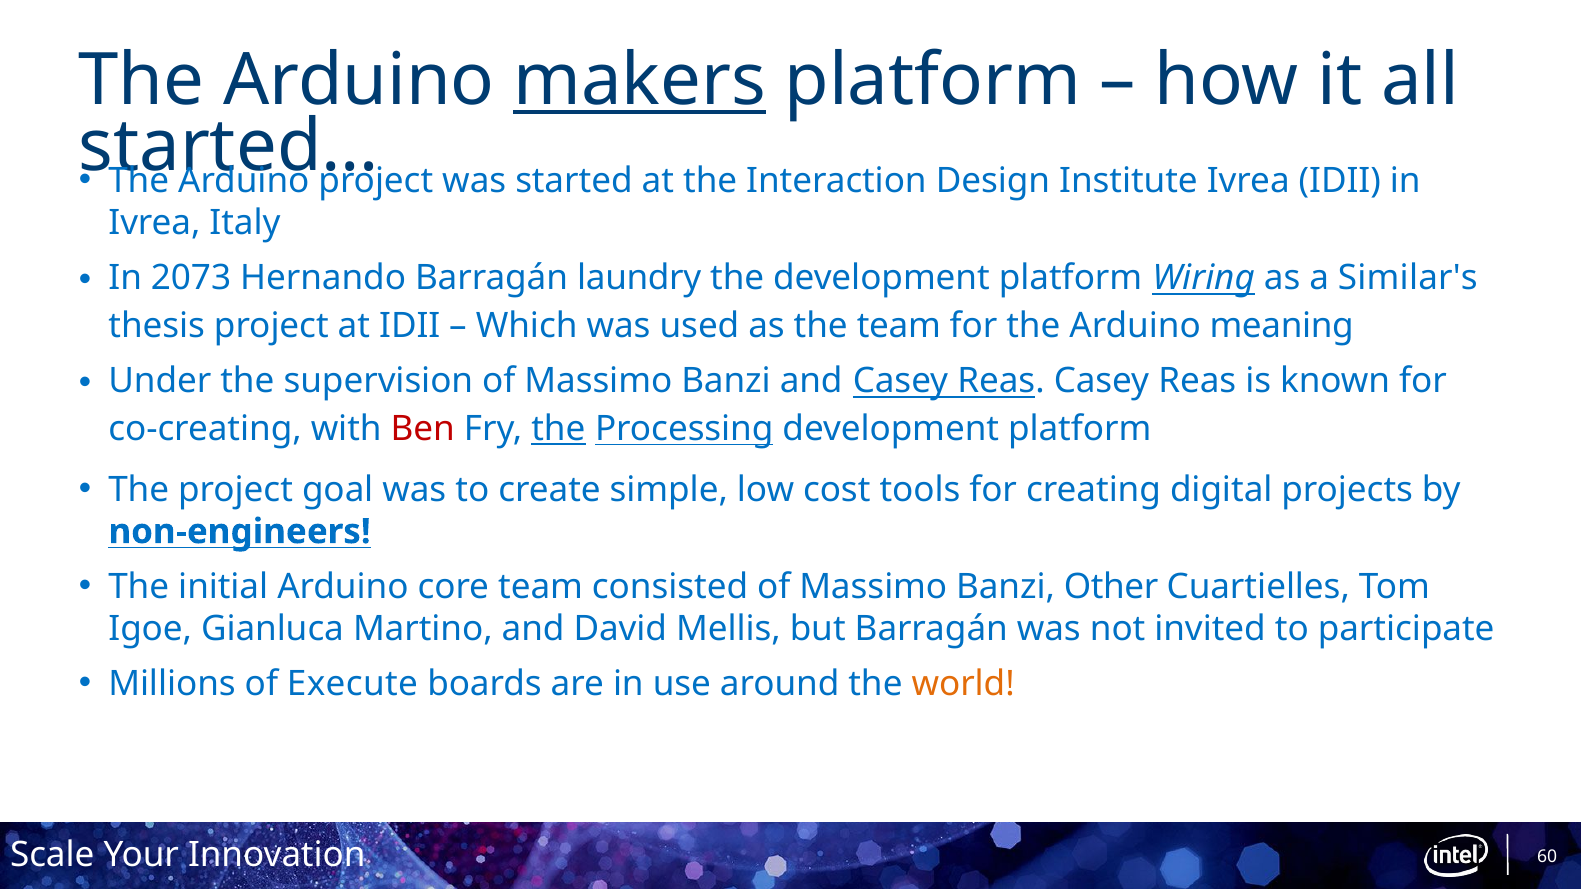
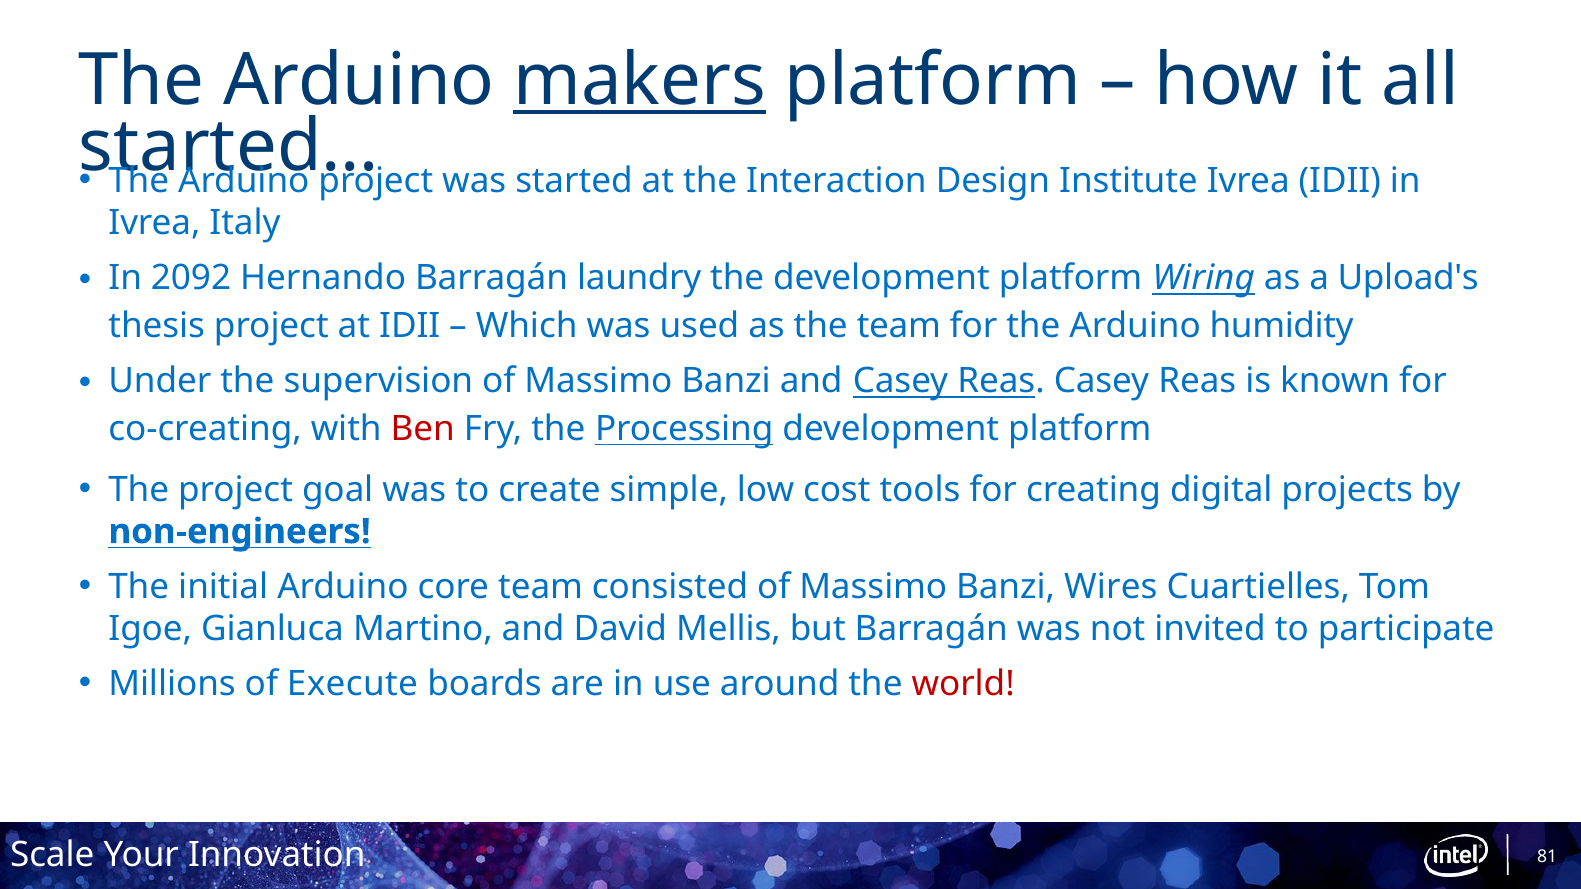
2073: 2073 -> 2092
Similar's: Similar's -> Upload's
meaning: meaning -> humidity
the at (558, 429) underline: present -> none
Other: Other -> Wires
world colour: orange -> red
60: 60 -> 81
